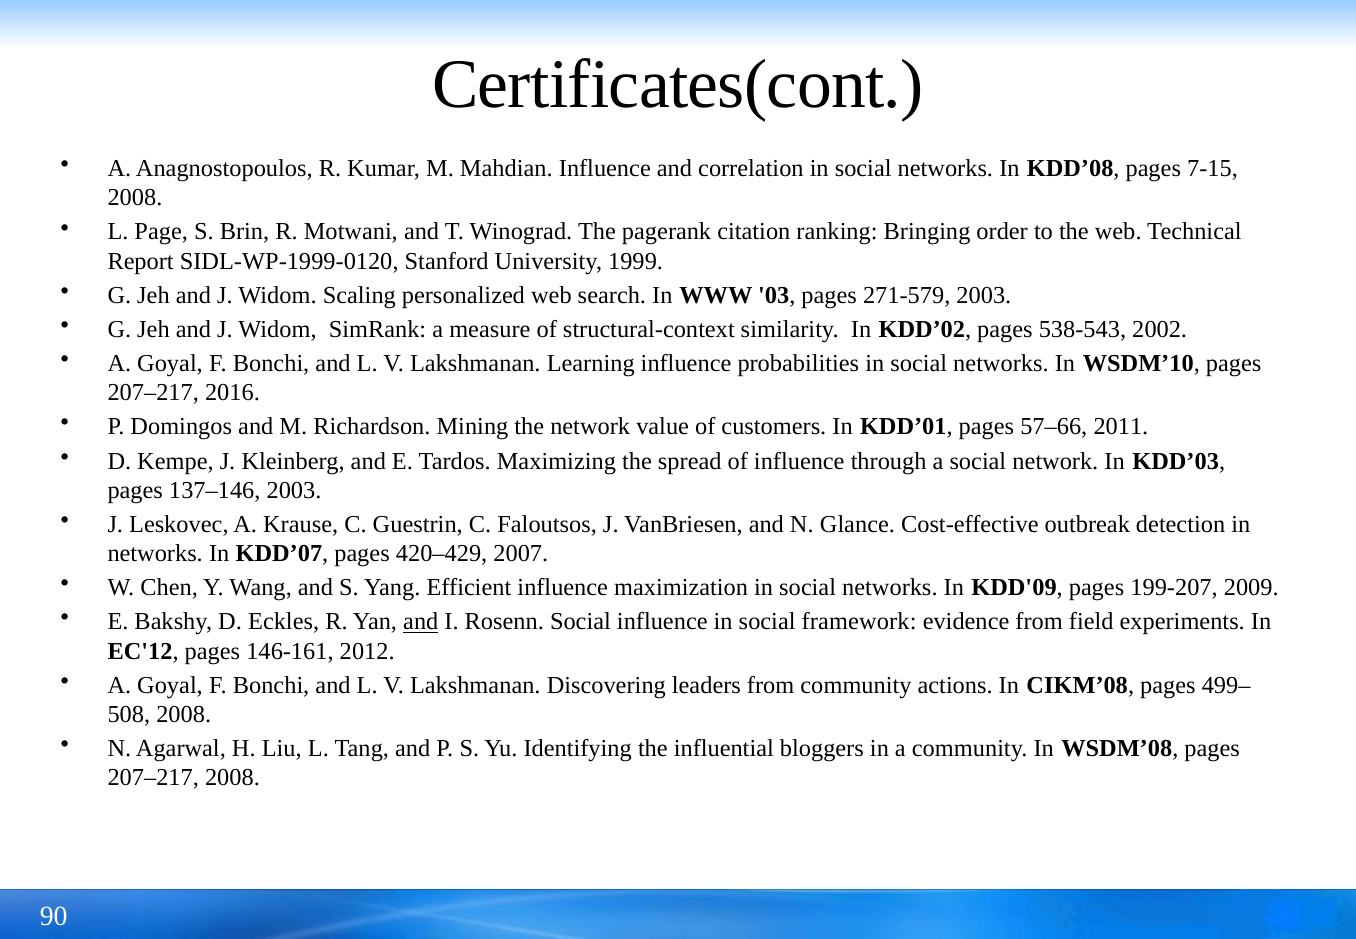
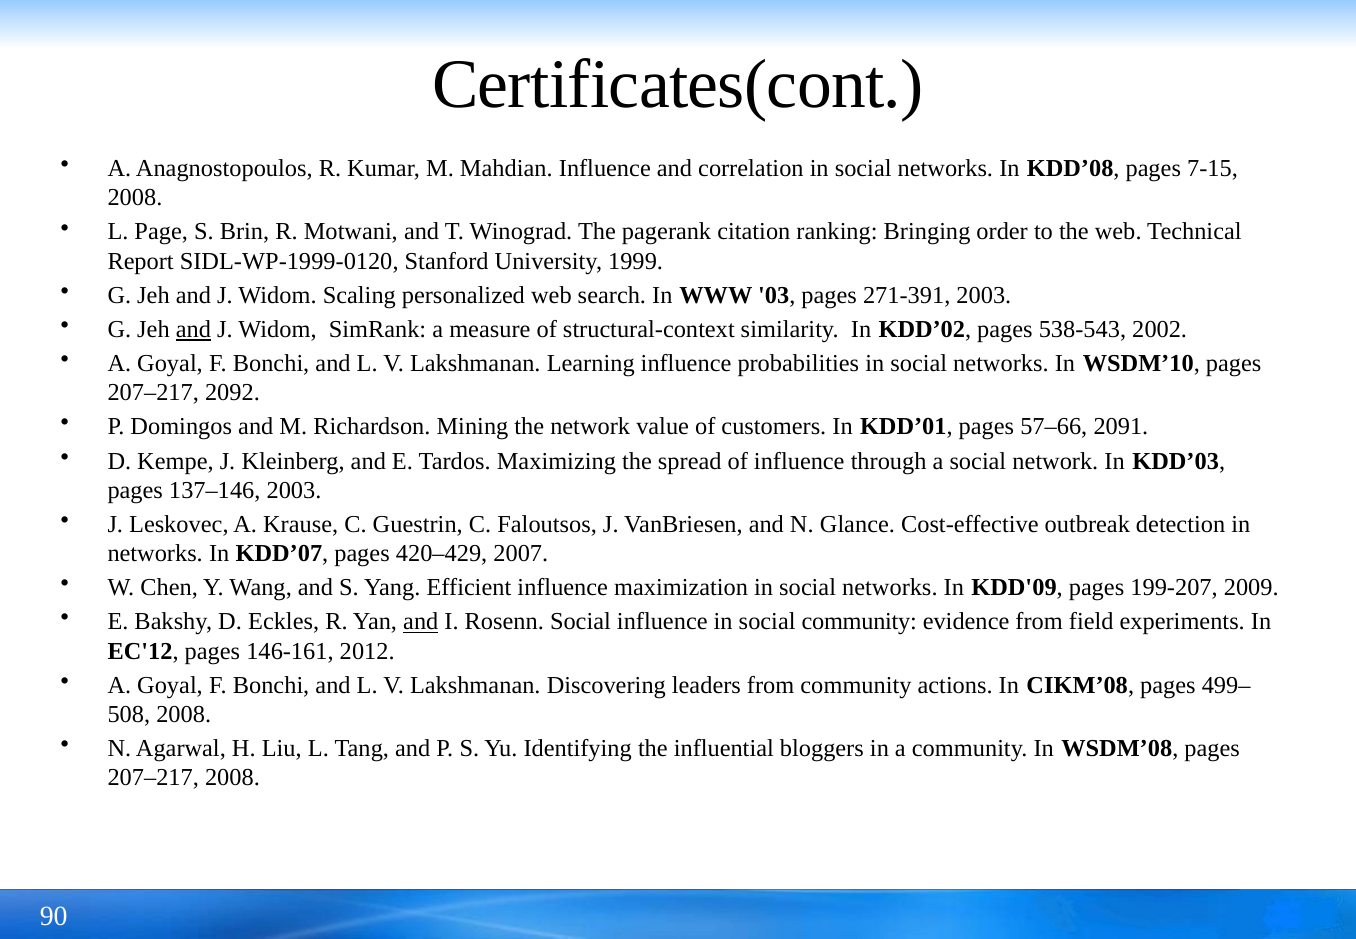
271-579: 271-579 -> 271-391
and at (193, 329) underline: none -> present
2016: 2016 -> 2092
2011: 2011 -> 2091
social framework: framework -> community
